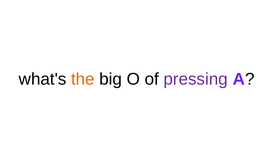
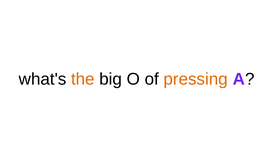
pressing colour: purple -> orange
